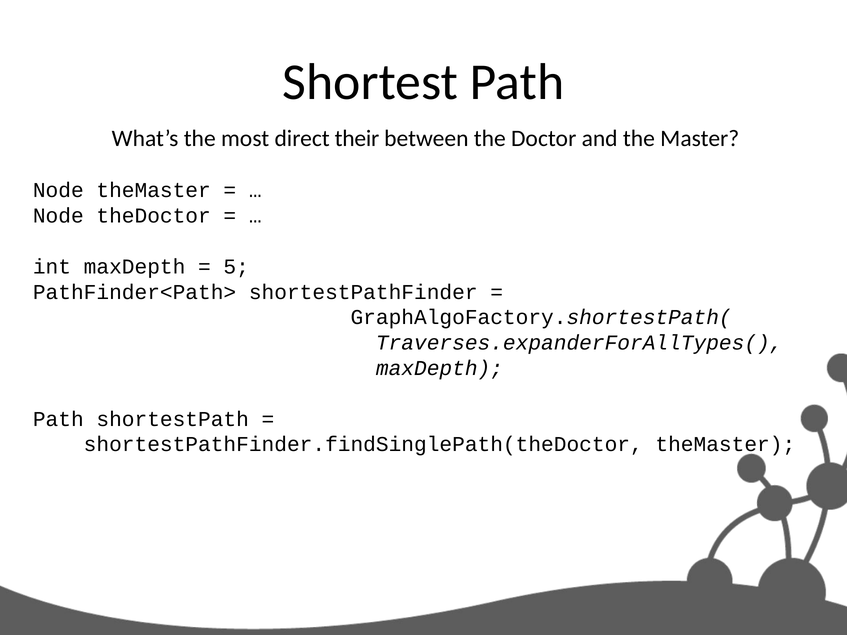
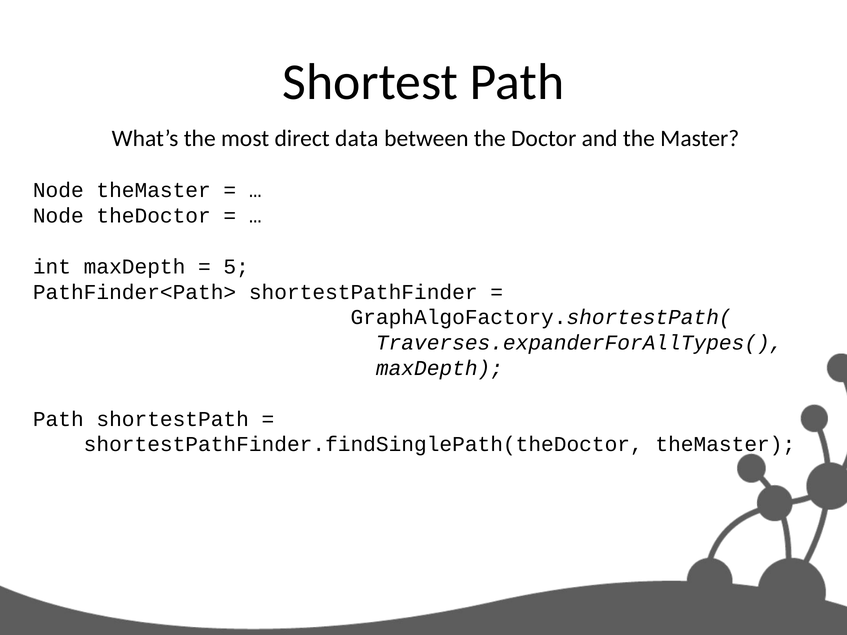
their: their -> data
